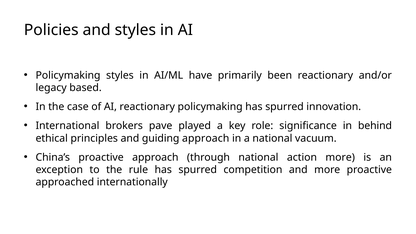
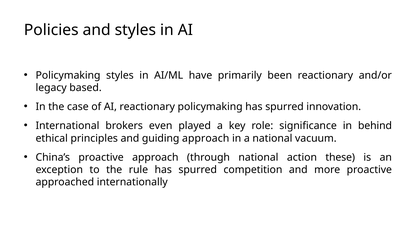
pave: pave -> even
action more: more -> these
